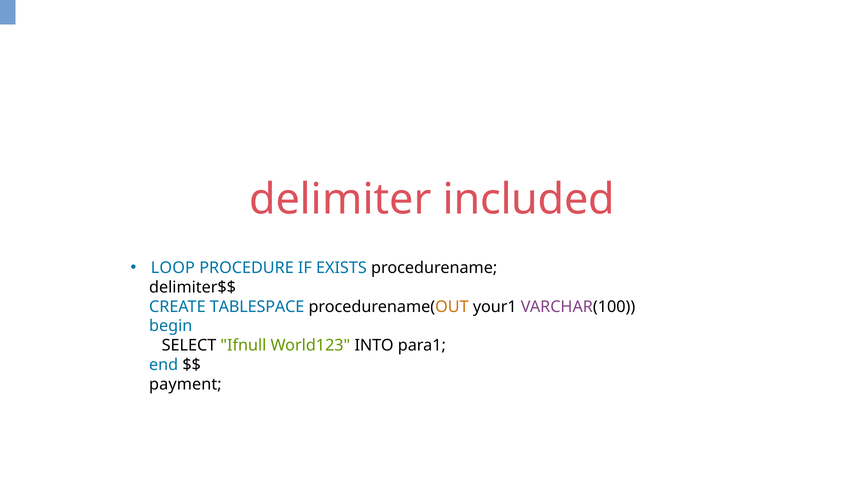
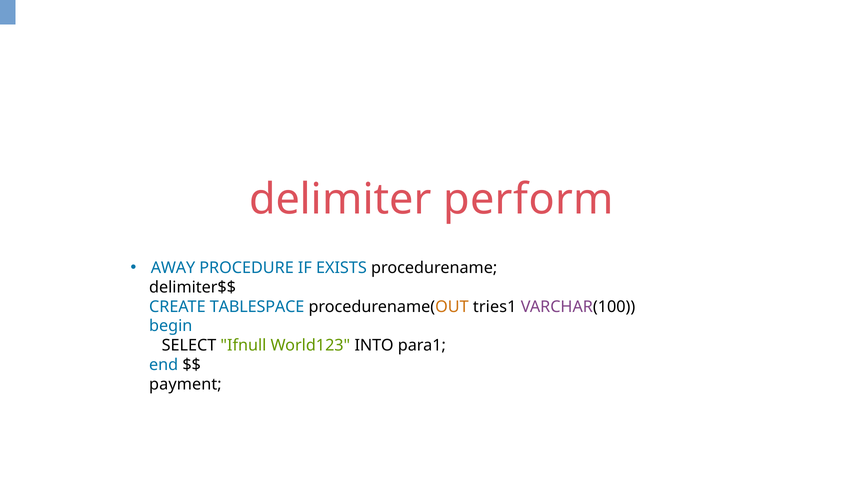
included: included -> perform
LOOP: LOOP -> AWAY
your1: your1 -> tries1
